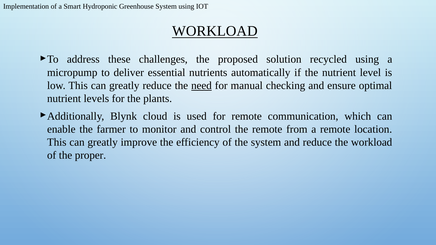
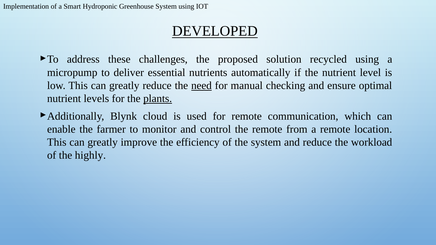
WORKLOAD at (215, 31): WORKLOAD -> DEVELOPED
plants underline: none -> present
proper: proper -> highly
